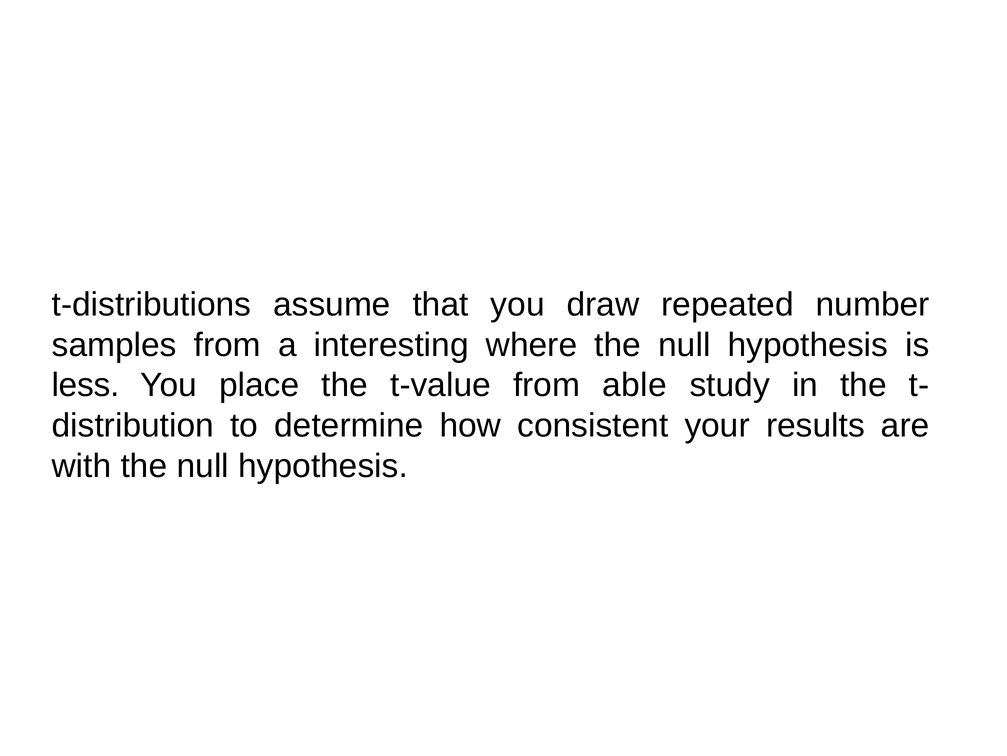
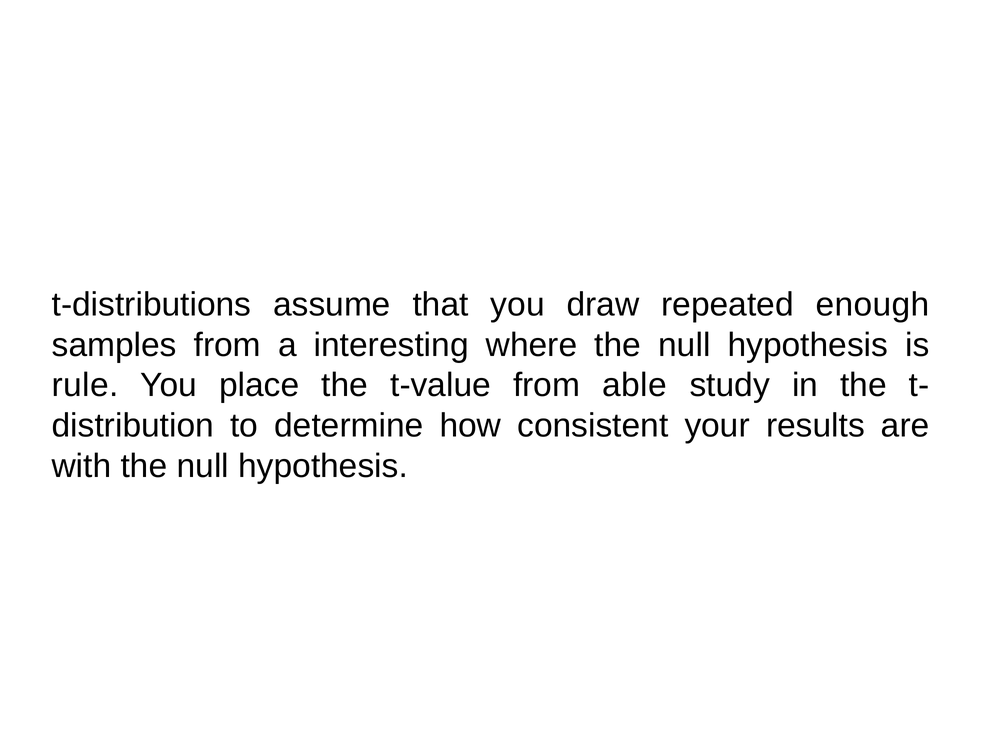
number: number -> enough
less: less -> rule
